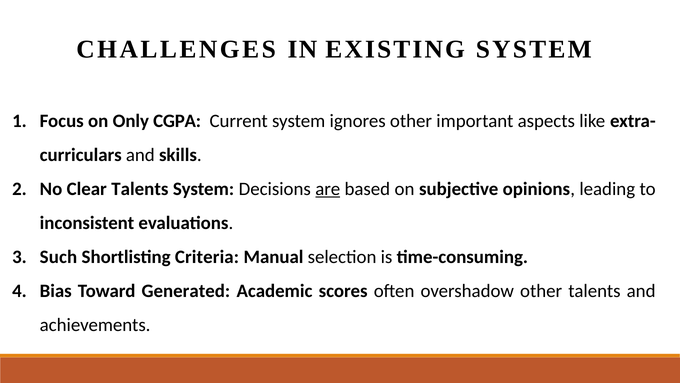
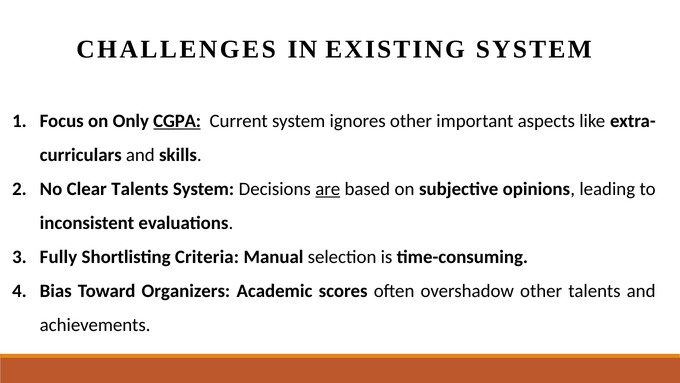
CGPA underline: none -> present
Such: Such -> Fully
Generated: Generated -> Organizers
